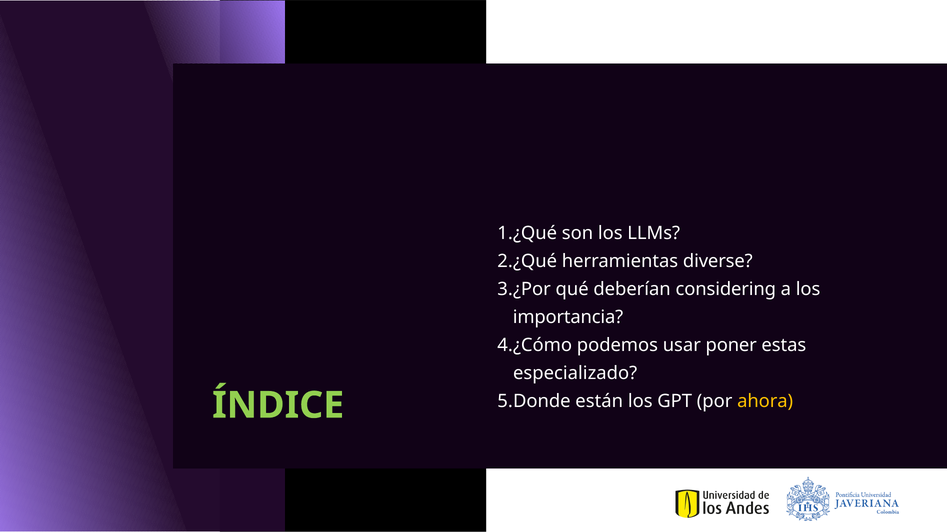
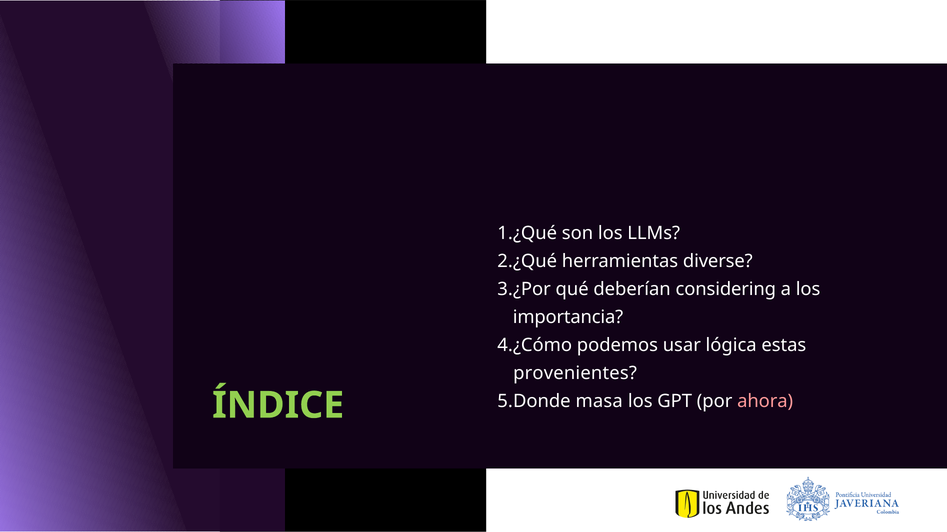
poner: poner -> lógica
especializado: especializado -> provenientes
están: están -> masa
ahora colour: yellow -> pink
